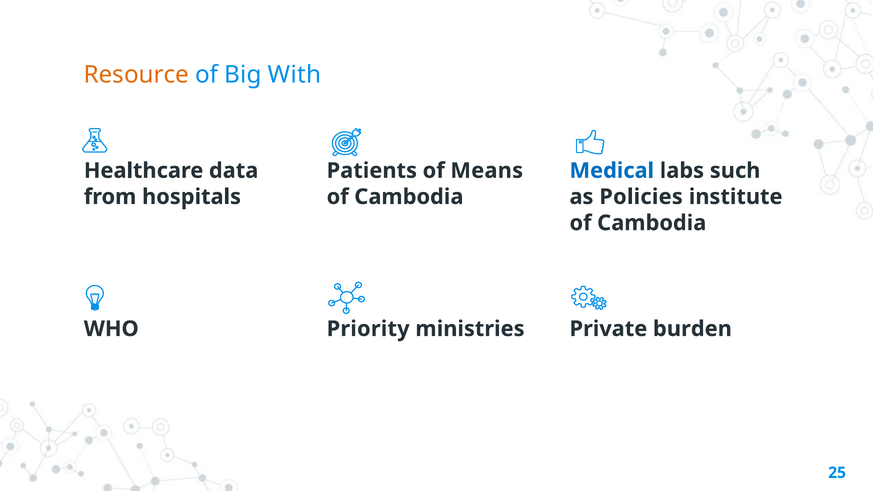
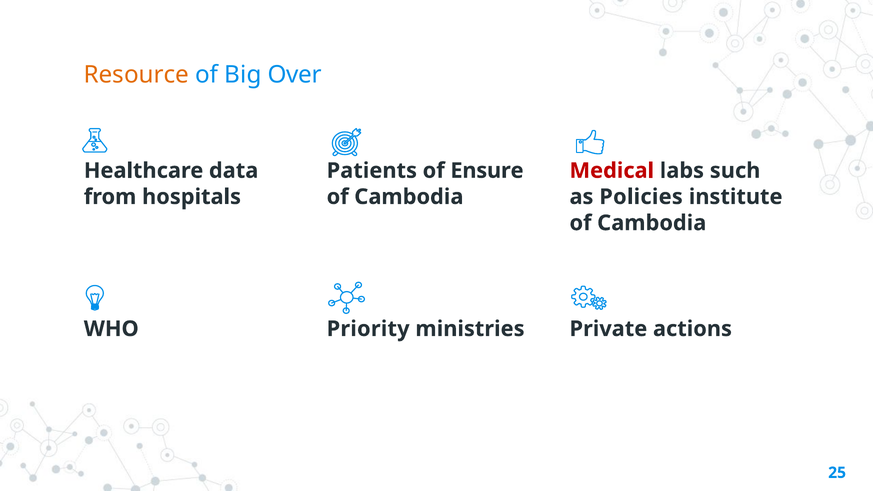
With: With -> Over
Means: Means -> Ensure
Medical colour: blue -> red
burden: burden -> actions
